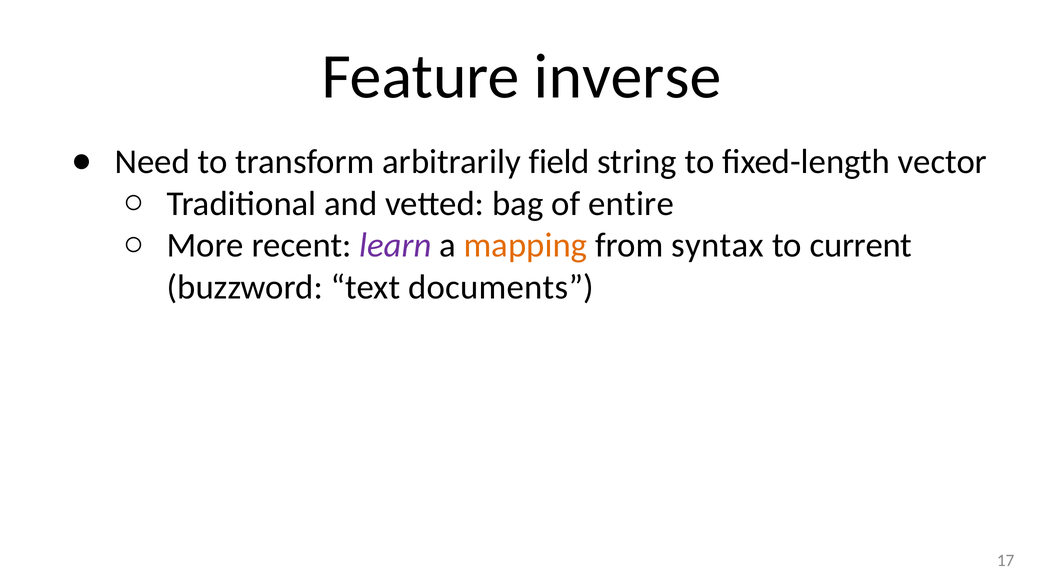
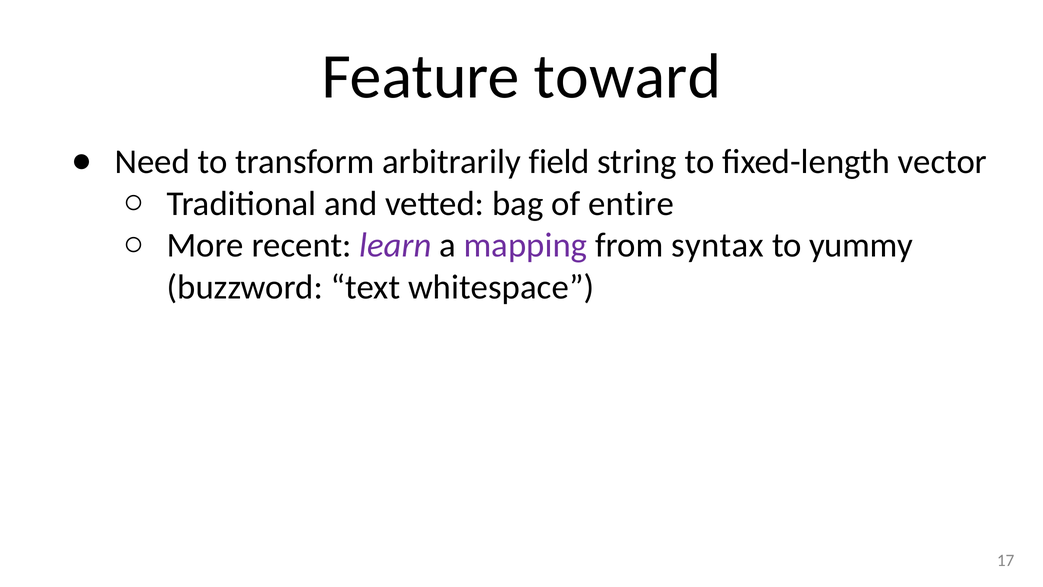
inverse: inverse -> toward
mapping colour: orange -> purple
current: current -> yummy
documents: documents -> whitespace
